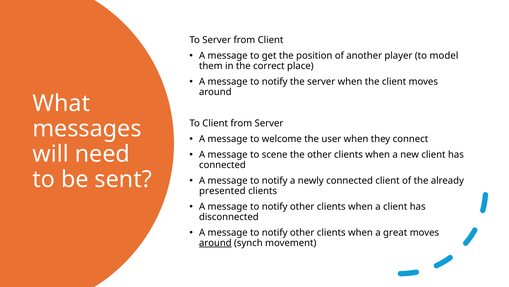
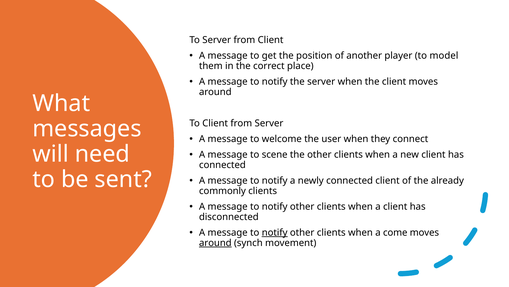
presented: presented -> commonly
notify at (275, 232) underline: none -> present
great: great -> come
